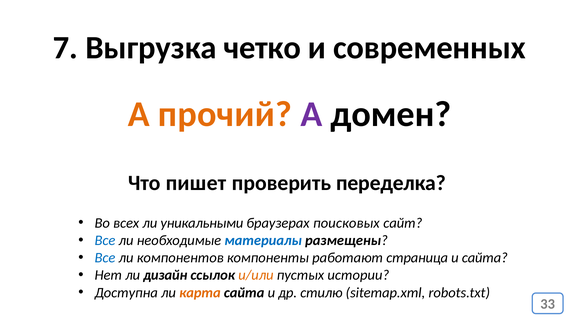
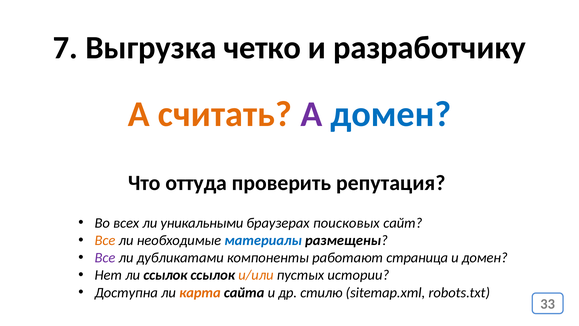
современных: современных -> разработчику
прочий: прочий -> считать
домен at (391, 114) colour: black -> blue
пишет: пишет -> оттуда
переделка: переделка -> репутация
Все at (105, 240) colour: blue -> orange
Все at (105, 258) colour: blue -> purple
компонентов: компонентов -> дубликатами
и сайта: сайта -> домен
ли дизайн: дизайн -> ссылок
